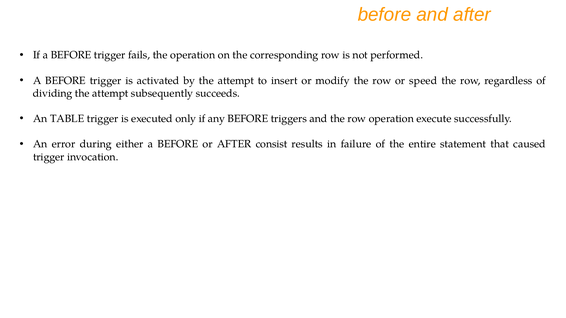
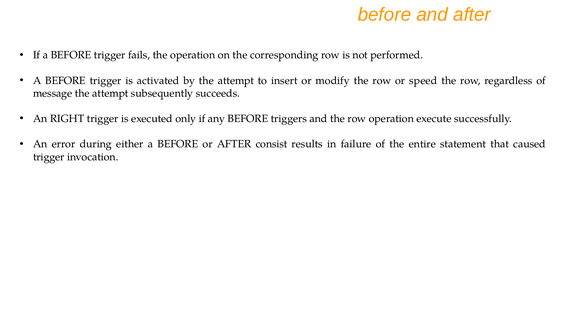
dividing: dividing -> message
TABLE: TABLE -> RIGHT
